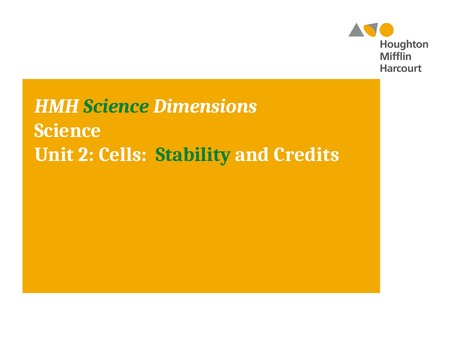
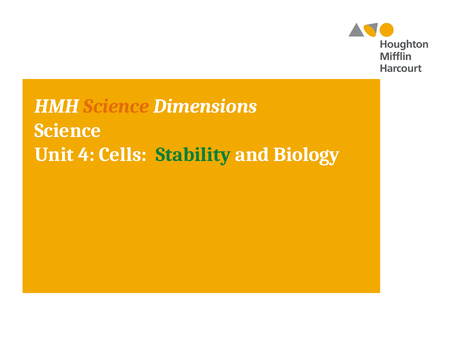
Science at (116, 106) colour: green -> orange
2: 2 -> 4
Credits: Credits -> Biology
